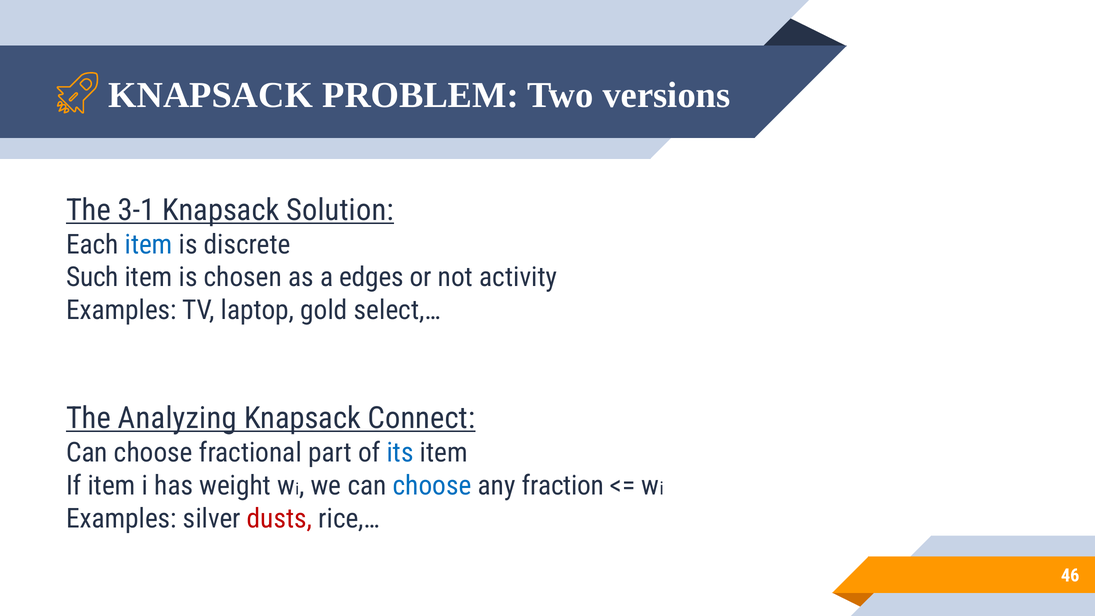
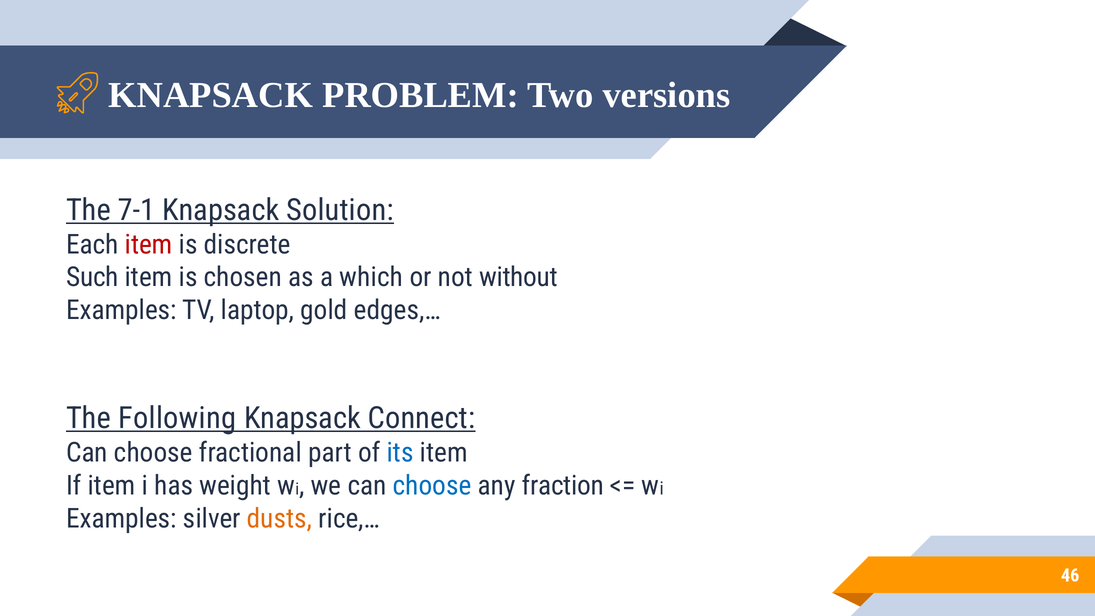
3-1: 3-1 -> 7-1
item at (149, 245) colour: blue -> red
edges: edges -> which
activity: activity -> without
select,…: select,… -> edges,…
Analyzing: Analyzing -> Following
dusts colour: red -> orange
